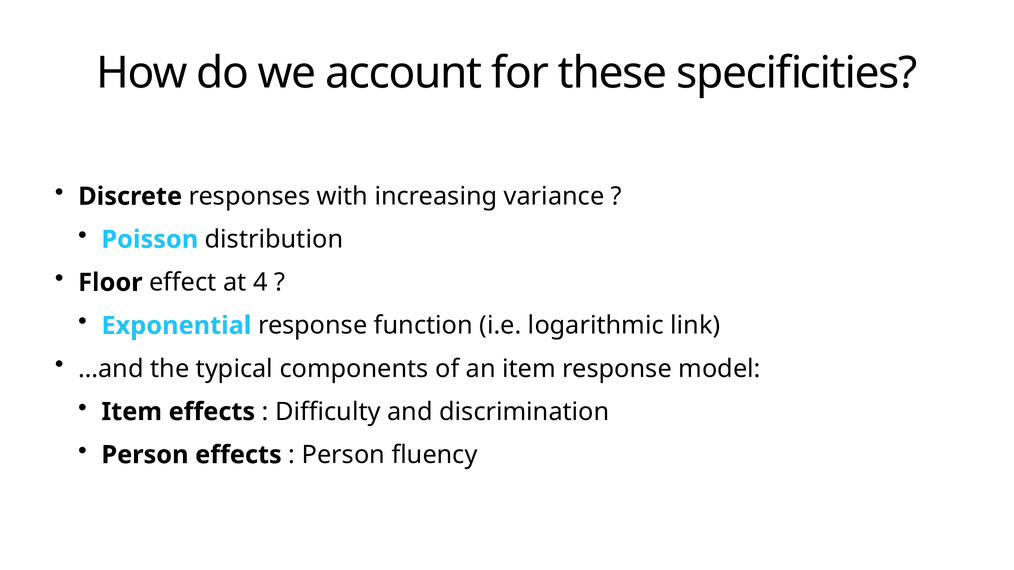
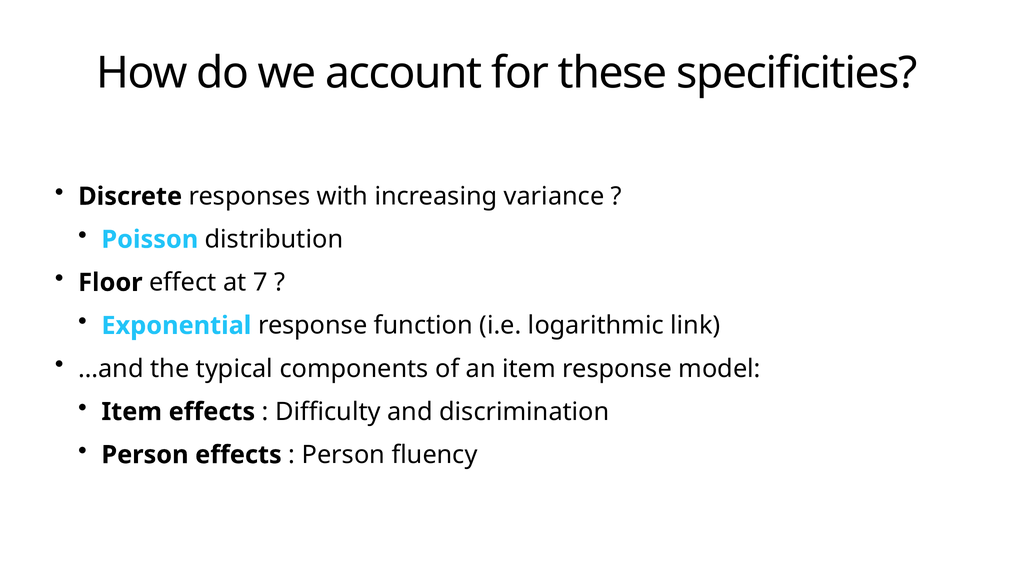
4: 4 -> 7
